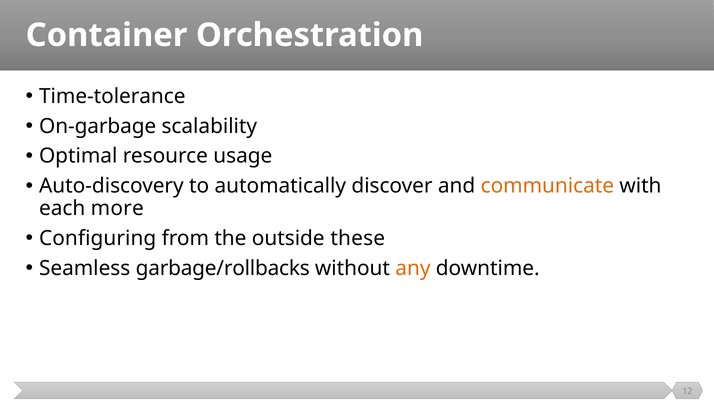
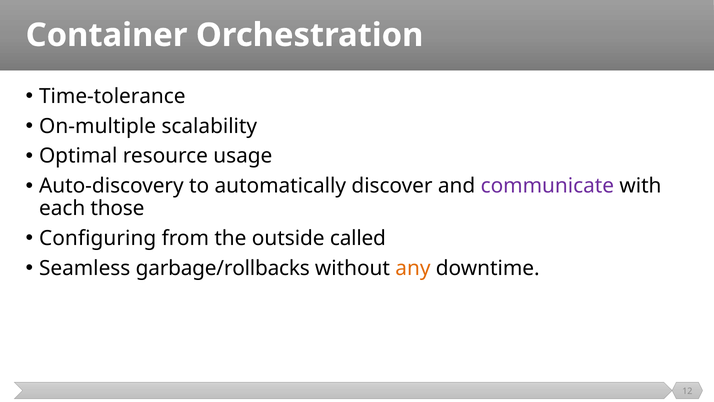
On-garbage: On-garbage -> On-multiple
communicate colour: orange -> purple
more: more -> those
these: these -> called
